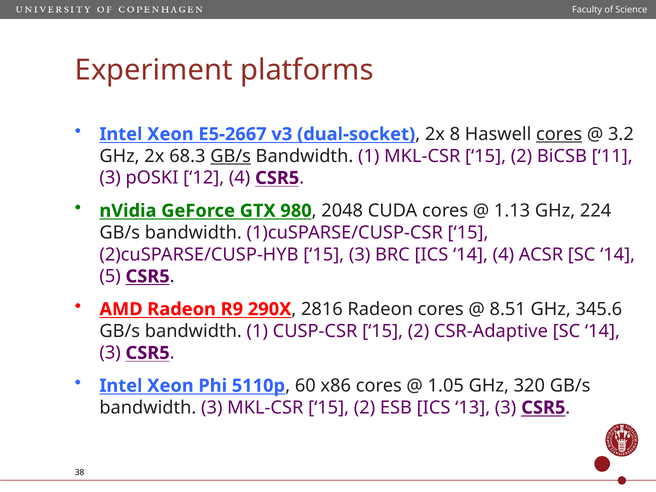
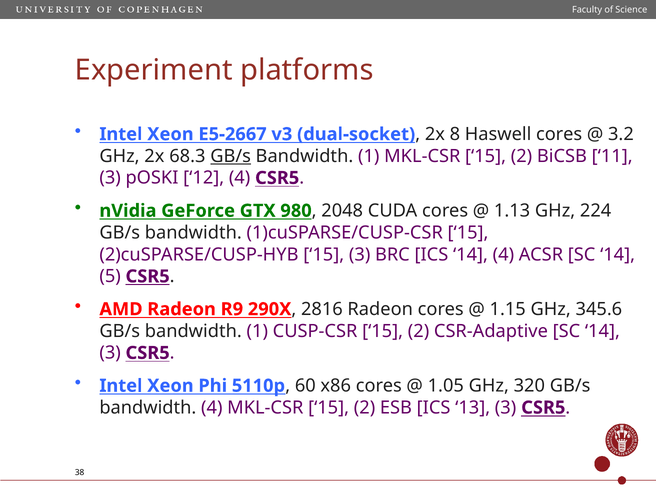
cores at (559, 134) underline: present -> none
8.51: 8.51 -> 1.15
bandwidth 3: 3 -> 4
